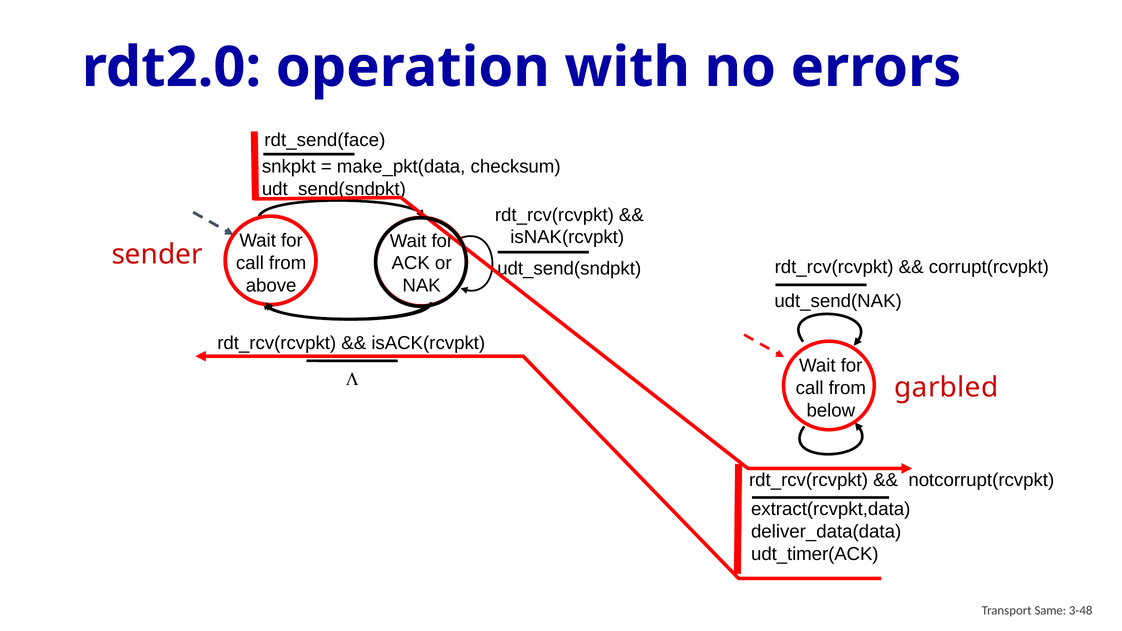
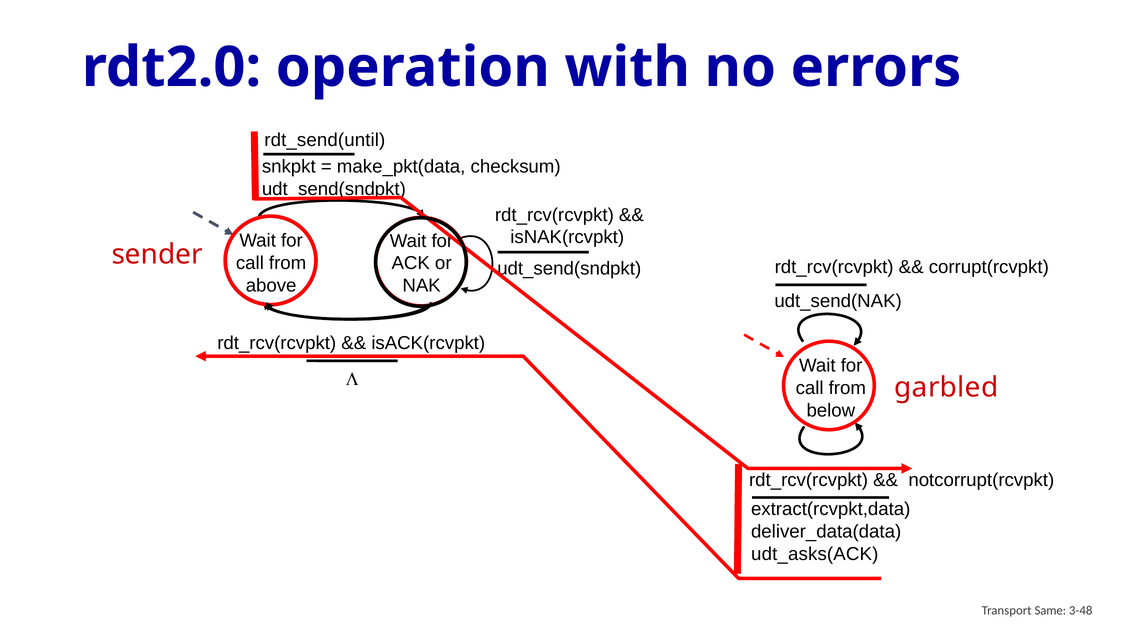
rdt_send(face: rdt_send(face -> rdt_send(until
udt_timer(ACK: udt_timer(ACK -> udt_asks(ACK
